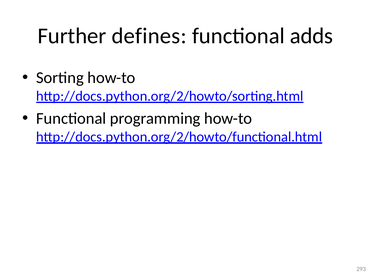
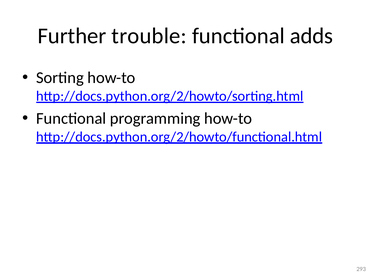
defines: defines -> trouble
